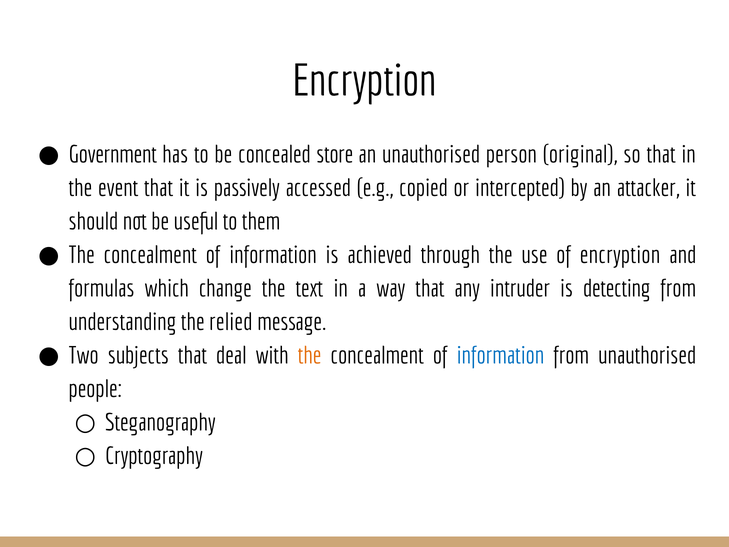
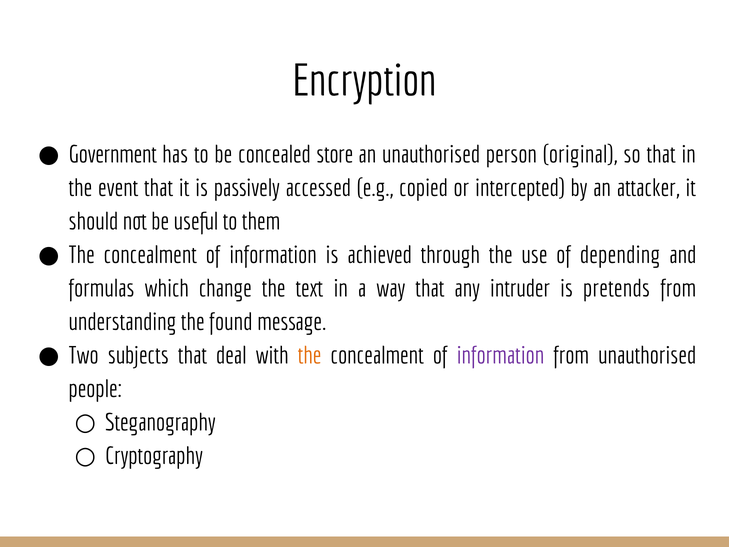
of encryption: encryption -> depending
detecting: detecting -> pretends
relied: relied -> found
information at (500, 356) colour: blue -> purple
